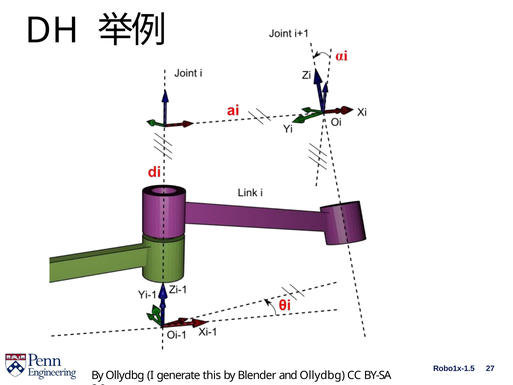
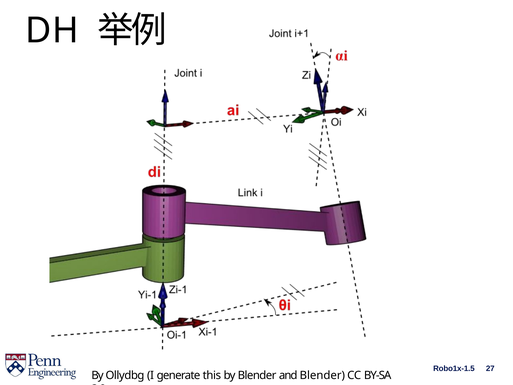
and Ollydbg: Ollydbg -> Blender
